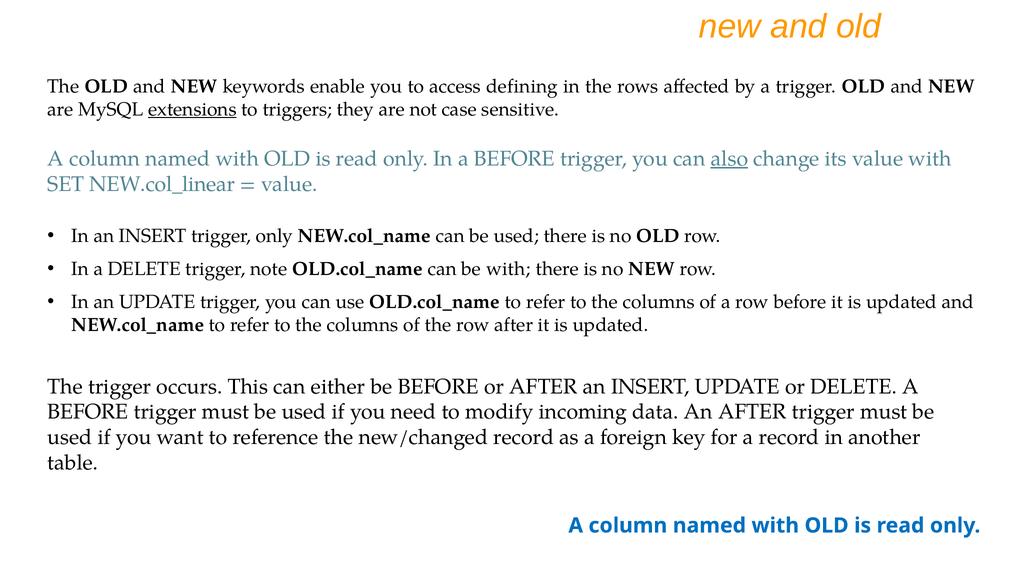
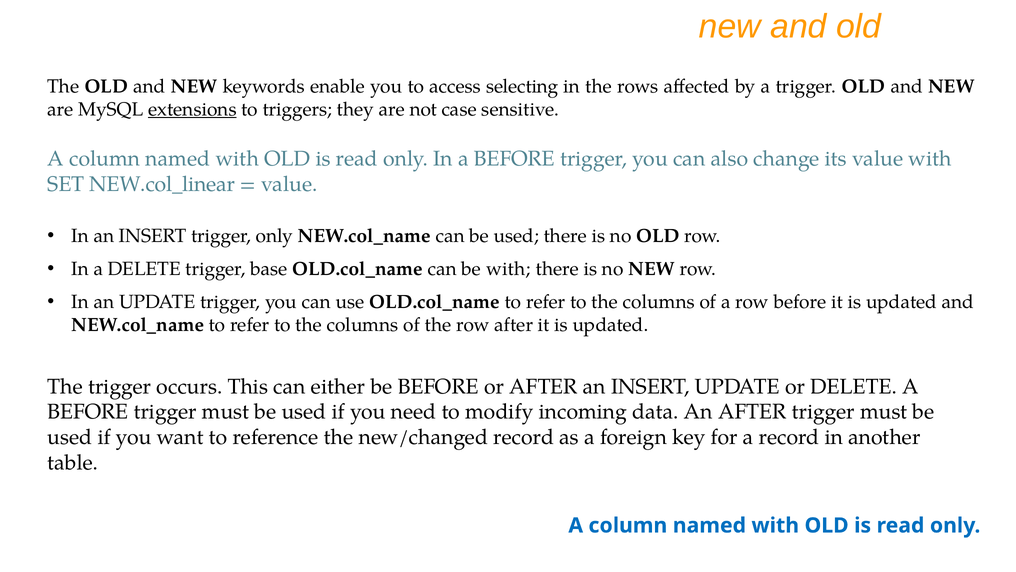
defining: defining -> selecting
also underline: present -> none
note: note -> base
